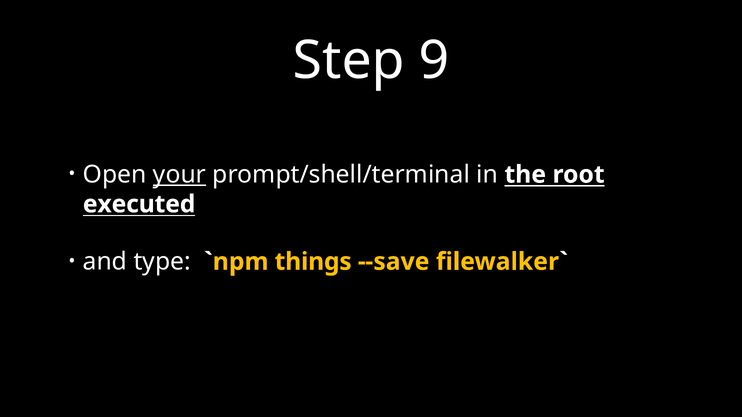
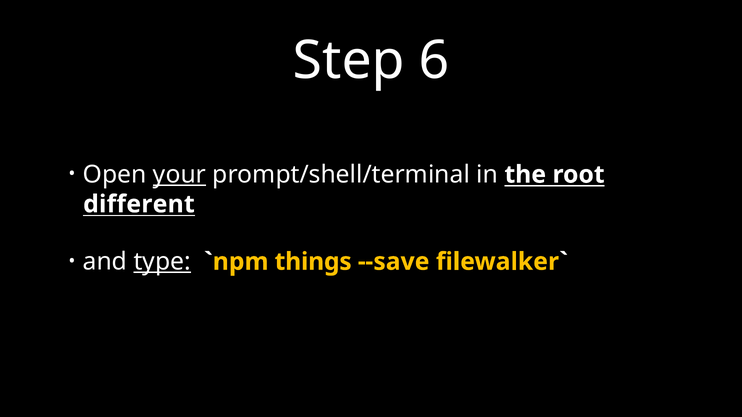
9: 9 -> 6
executed: executed -> different
type underline: none -> present
